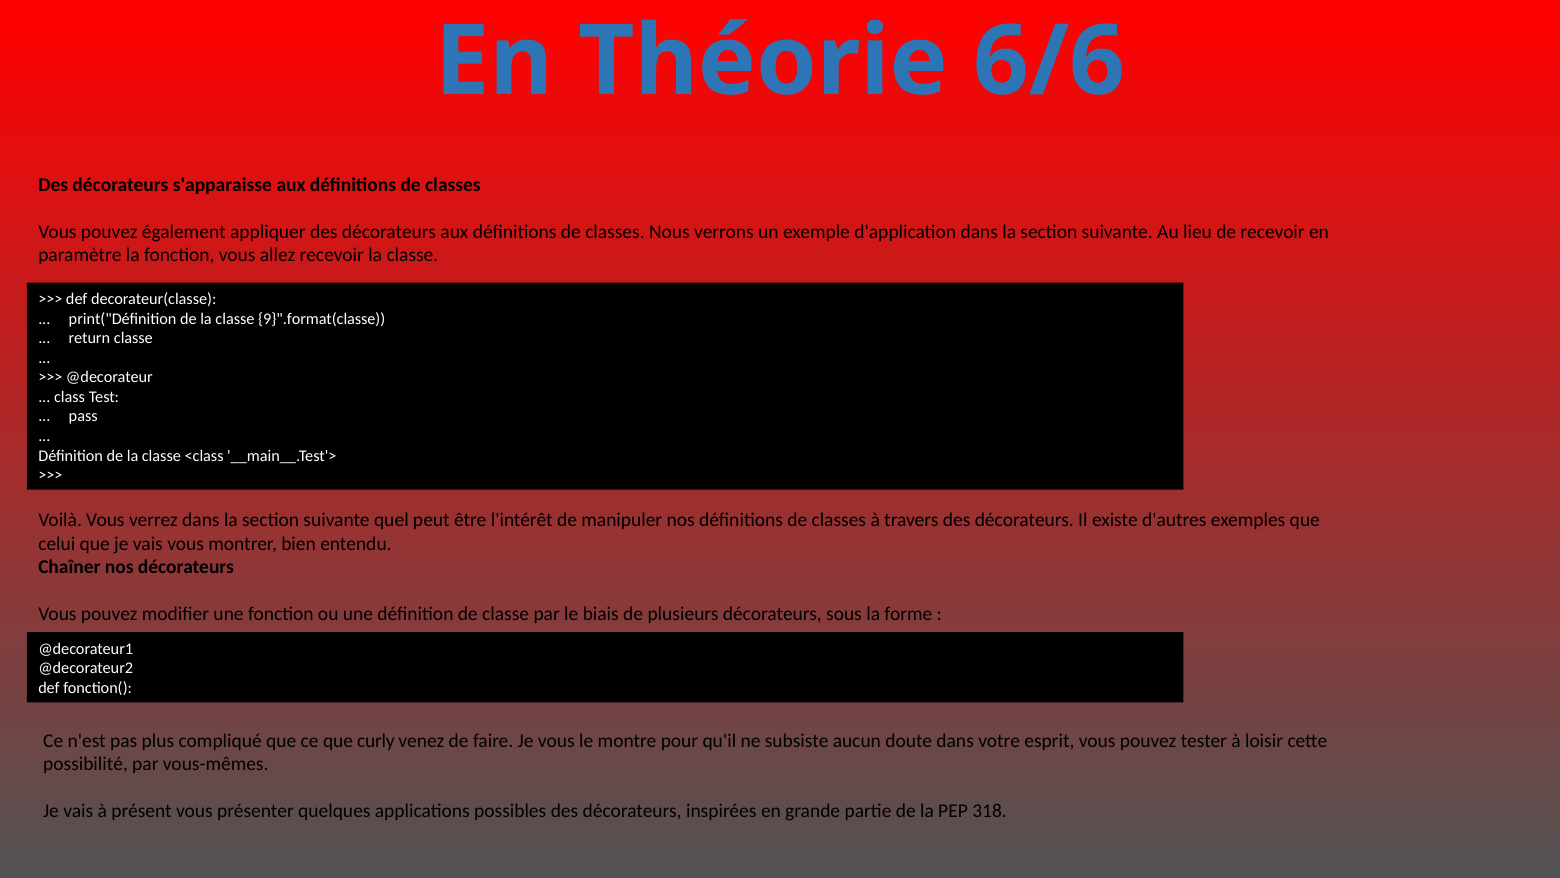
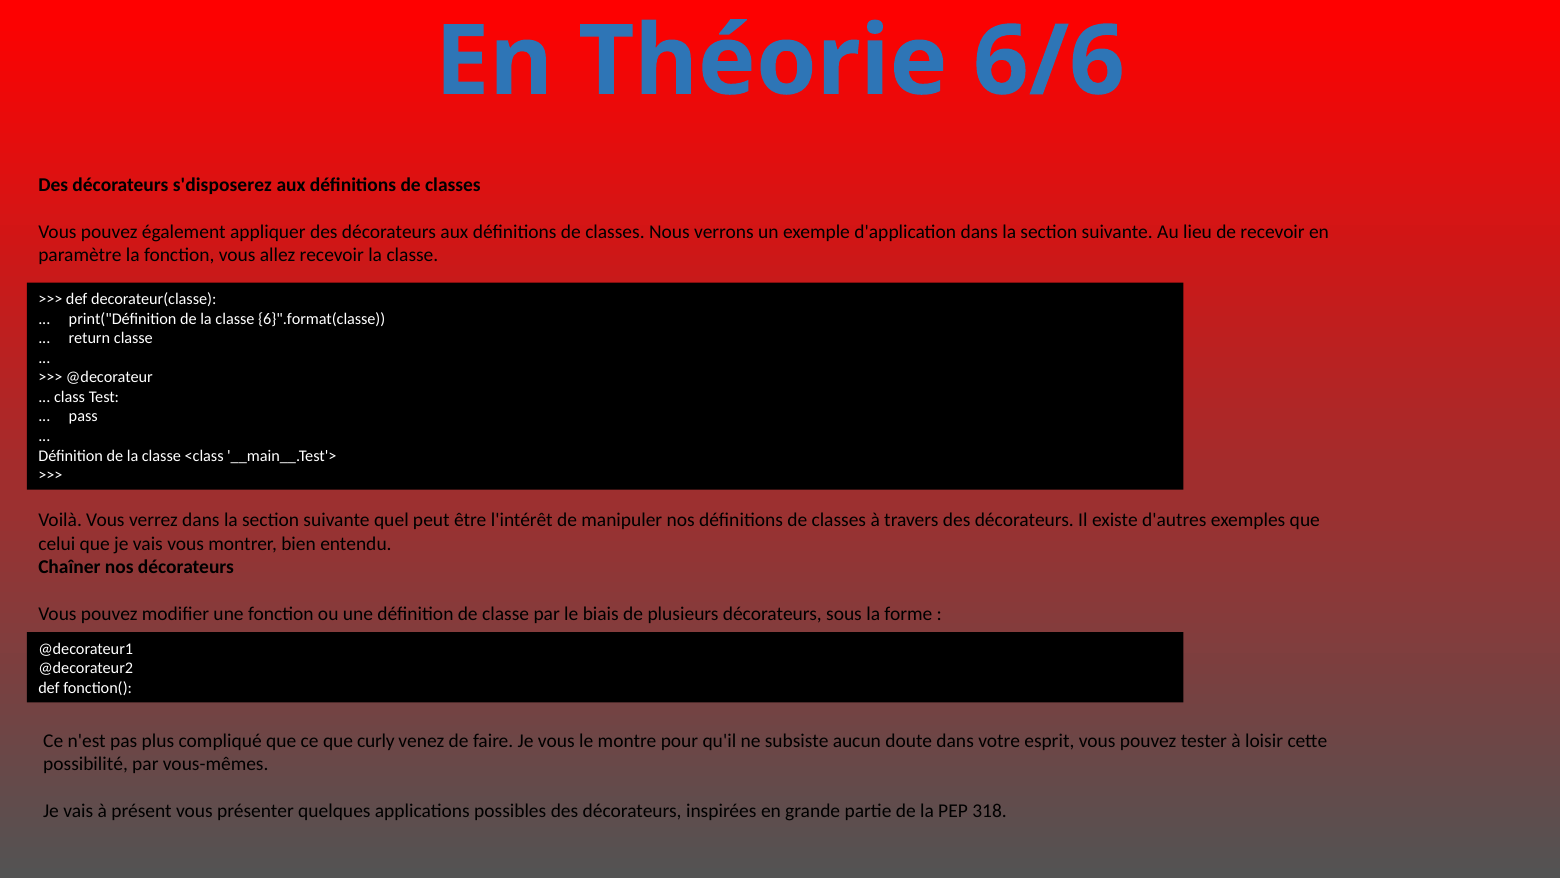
s'apparaisse: s'apparaisse -> s'disposerez
9}".format(classe: 9}".format(classe -> 6}".format(classe
